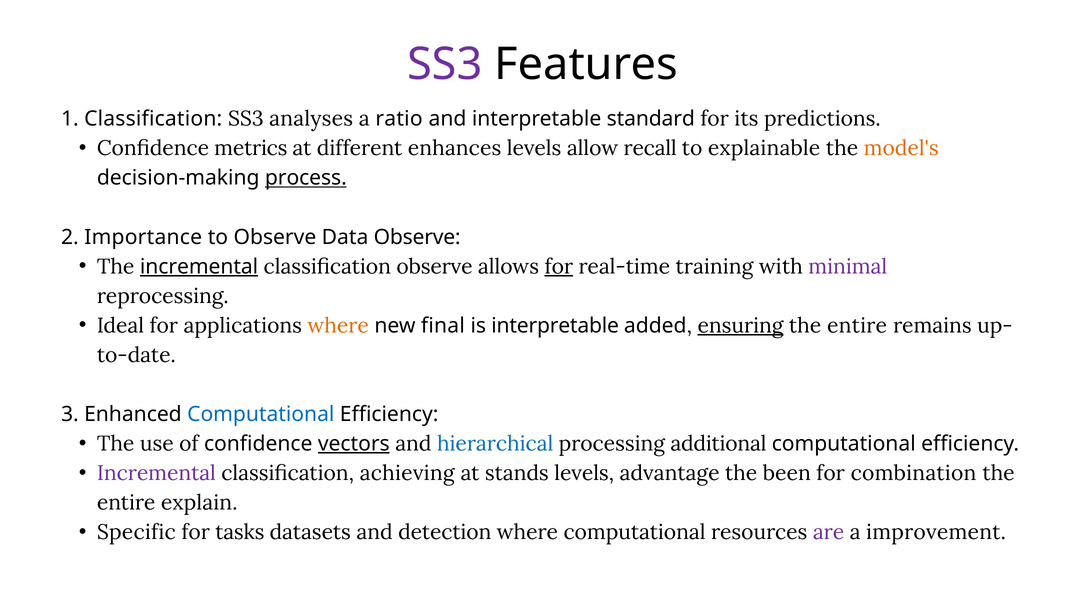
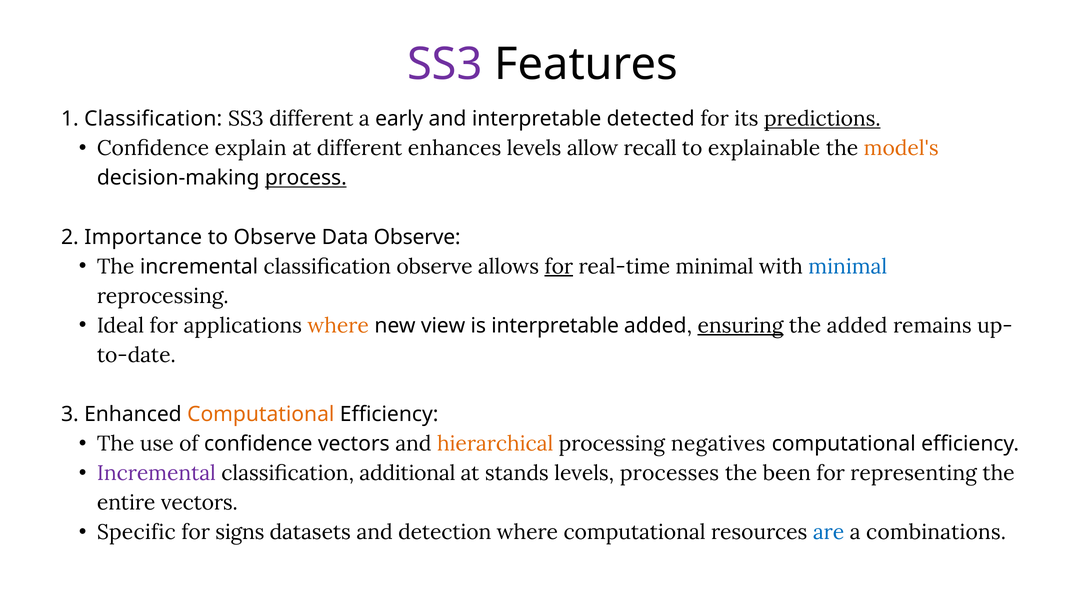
SS3 analyses: analyses -> different
ratio: ratio -> early
standard: standard -> detected
predictions underline: none -> present
metrics: metrics -> explain
incremental at (199, 267) underline: present -> none
real-time training: training -> minimal
minimal at (848, 267) colour: purple -> blue
final: final -> view
entire at (857, 326): entire -> added
Computational at (261, 414) colour: blue -> orange
vectors at (354, 444) underline: present -> none
hierarchical colour: blue -> orange
additional: additional -> negatives
achieving: achieving -> additional
advantage: advantage -> processes
combination: combination -> representing
entire explain: explain -> vectors
tasks: tasks -> signs
are colour: purple -> blue
improvement: improvement -> combinations
